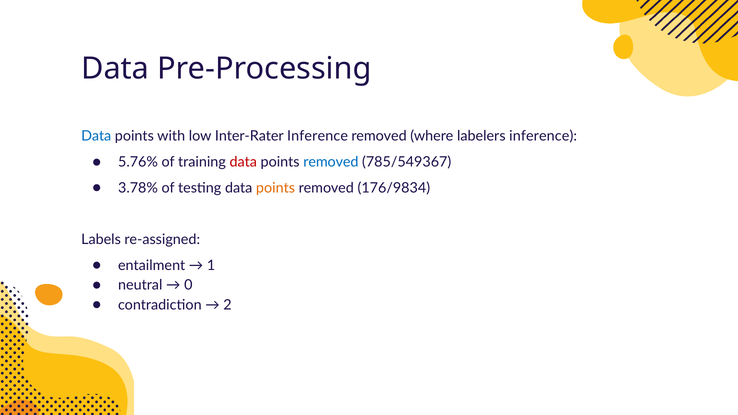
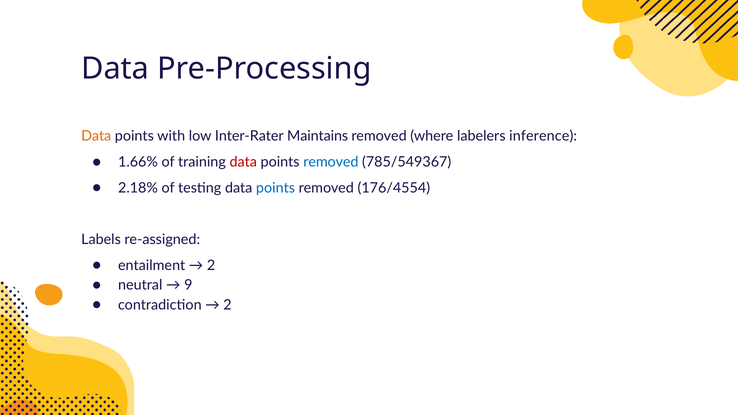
Data at (96, 136) colour: blue -> orange
Inter-Rater Inference: Inference -> Maintains
5.76%: 5.76% -> 1.66%
3.78%: 3.78% -> 2.18%
points at (276, 188) colour: orange -> blue
176/9834: 176/9834 -> 176/4554
1 at (211, 265): 1 -> 2
0: 0 -> 9
